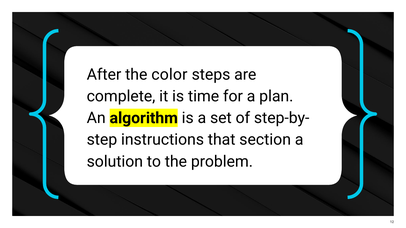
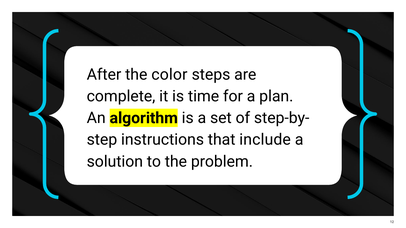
section: section -> include
